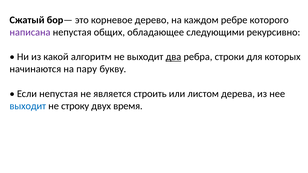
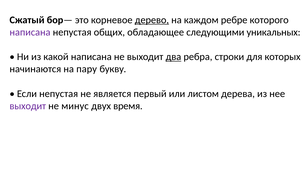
дерево underline: none -> present
рекурсивно: рекурсивно -> уникальных
какой алгоритм: алгоритм -> написана
строить: строить -> первый
выходит at (28, 106) colour: blue -> purple
строку: строку -> минус
